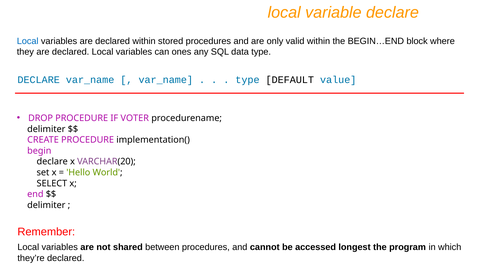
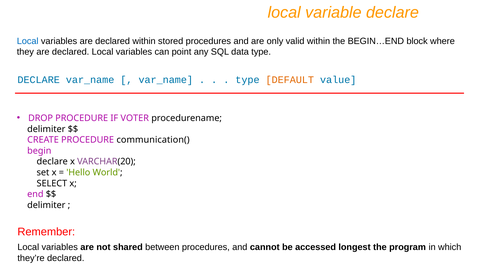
ones: ones -> point
DEFAULT colour: black -> orange
implementation(: implementation( -> communication(
